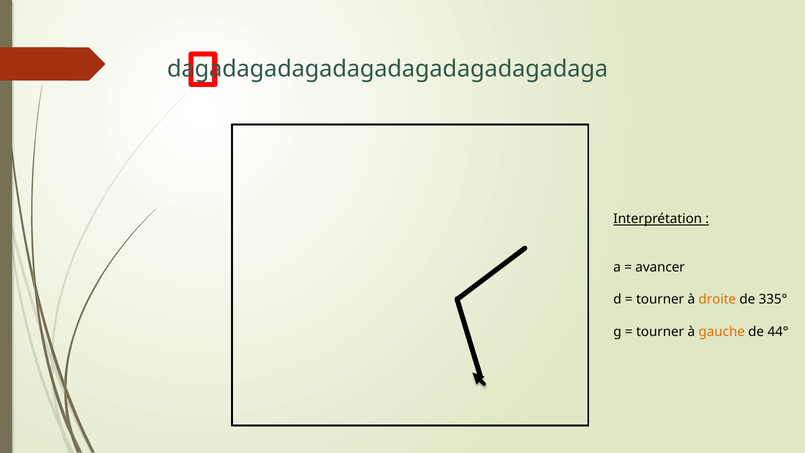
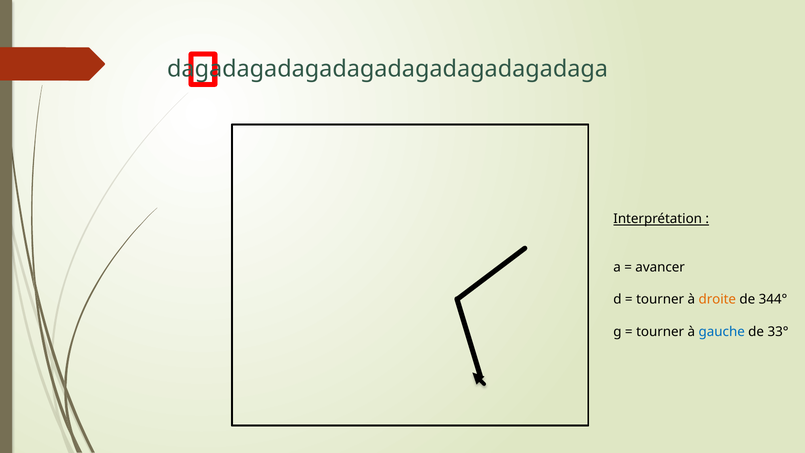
335°: 335° -> 344°
gauche colour: orange -> blue
44°: 44° -> 33°
